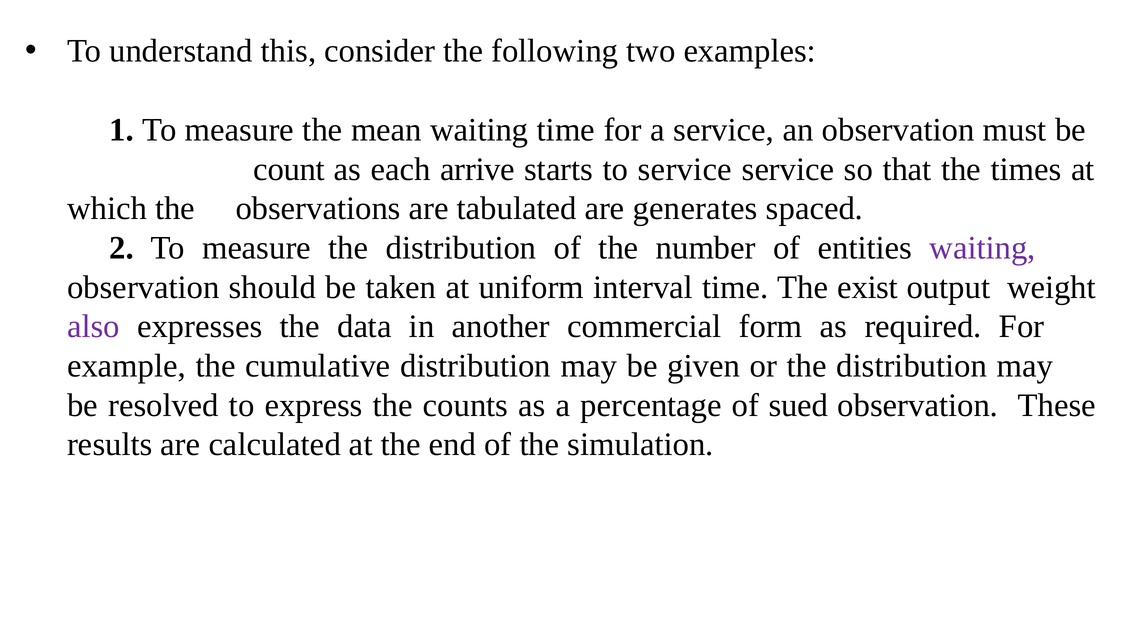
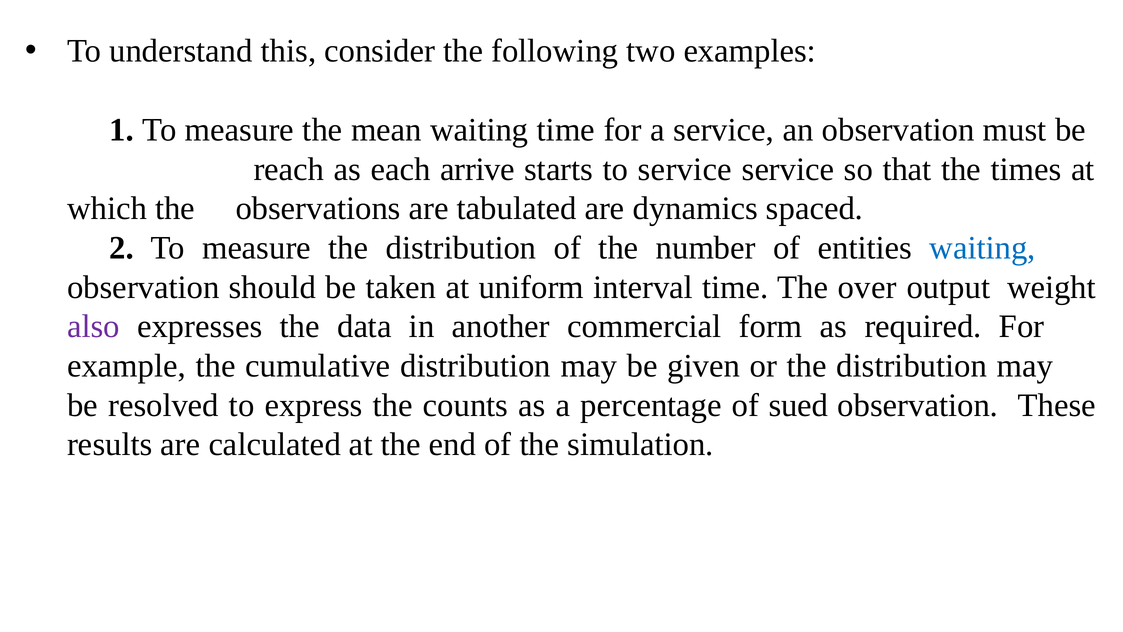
count: count -> reach
generates: generates -> dynamics
waiting at (983, 248) colour: purple -> blue
exist: exist -> over
